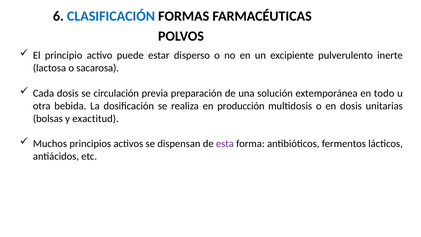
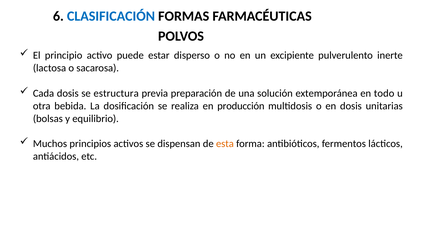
circulación: circulación -> estructura
exactitud: exactitud -> equilibrio
esta colour: purple -> orange
